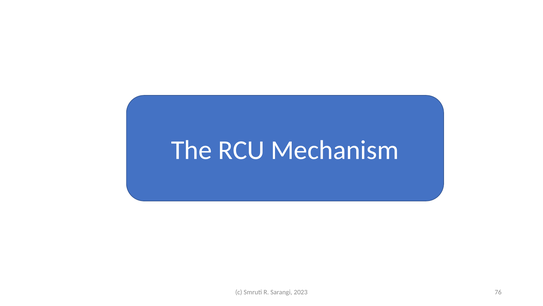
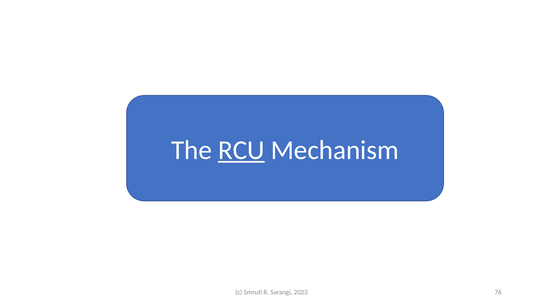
RCU underline: none -> present
